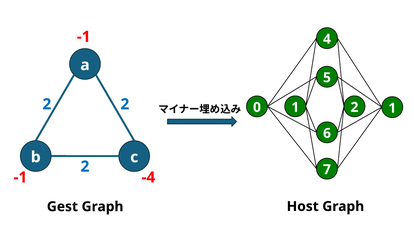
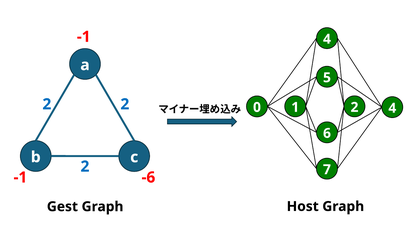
2 1: 1 -> 4
-4: -4 -> -6
